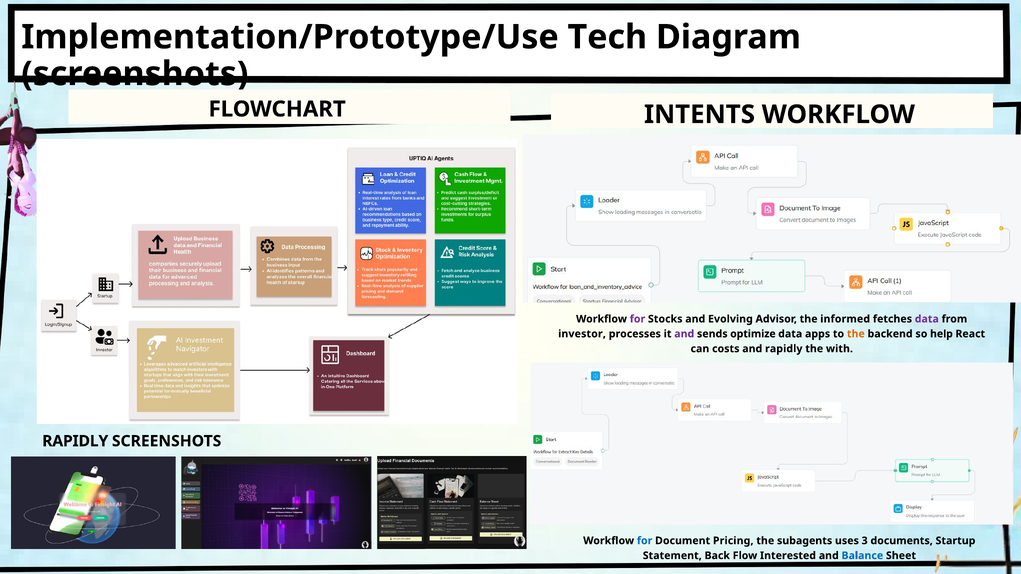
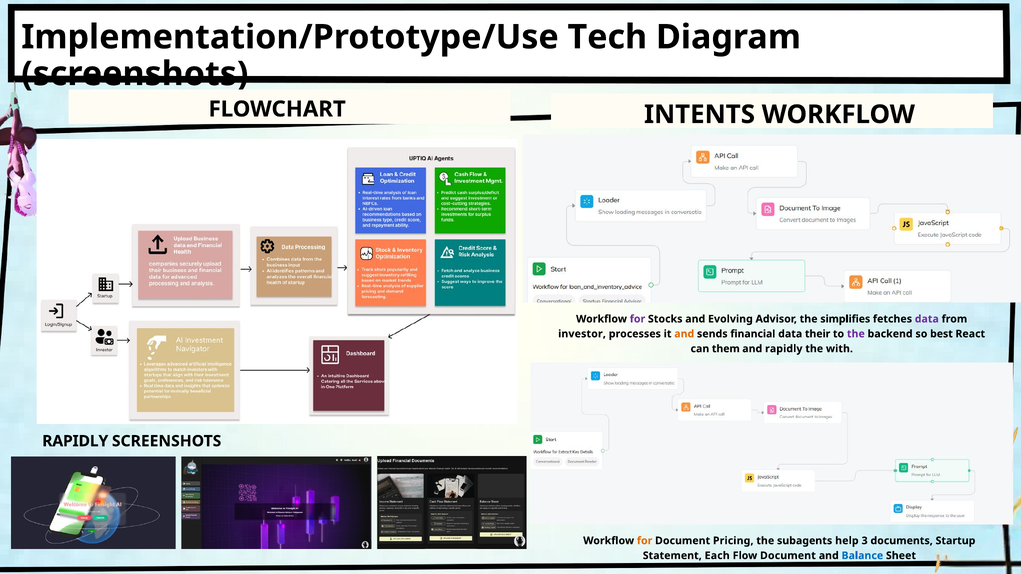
informed: informed -> simplifies
and at (684, 334) colour: purple -> orange
optimize: optimize -> financial
apps: apps -> their
the at (856, 334) colour: orange -> purple
help: help -> best
costs: costs -> them
for at (645, 541) colour: blue -> orange
uses: uses -> help
Back: Back -> Each
Flow Interested: Interested -> Document
